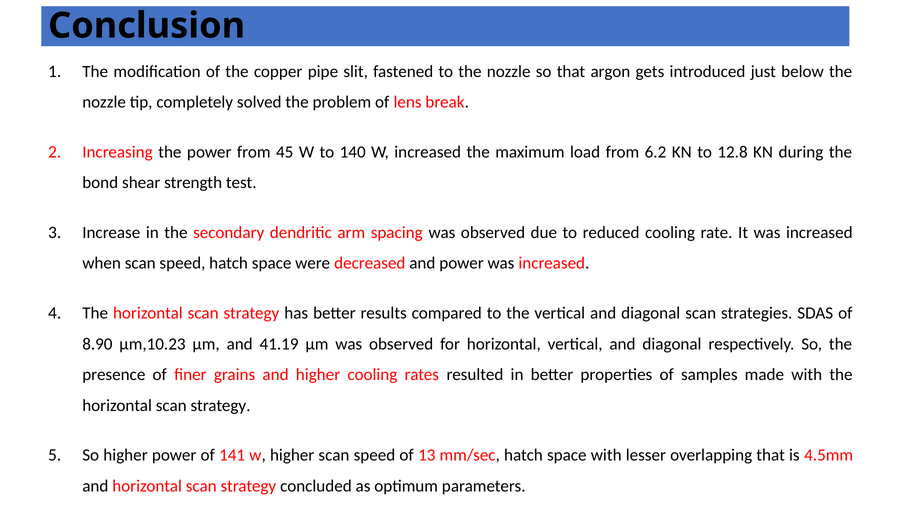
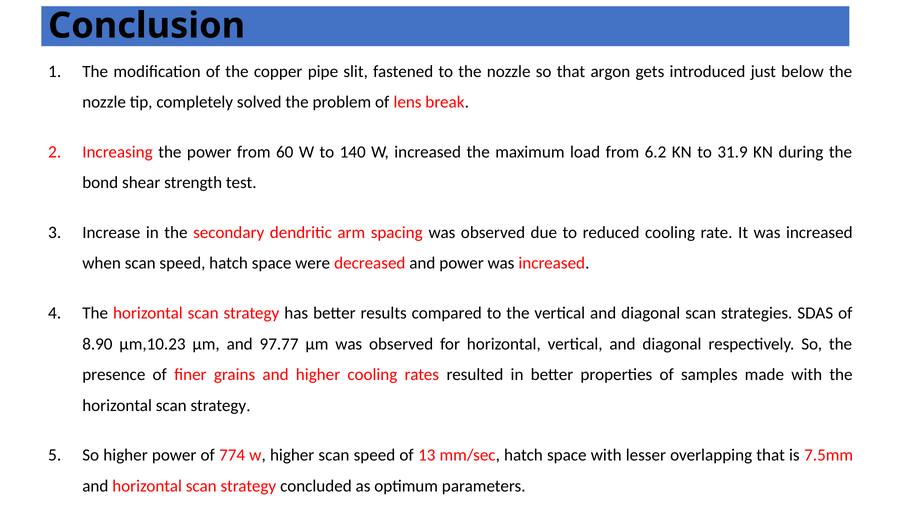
45: 45 -> 60
12.8: 12.8 -> 31.9
41.19: 41.19 -> 97.77
141: 141 -> 774
4.5mm: 4.5mm -> 7.5mm
